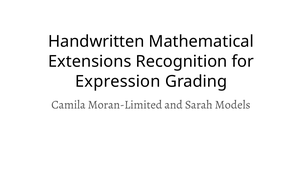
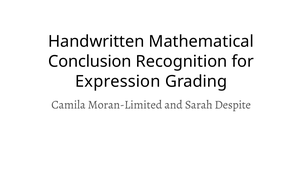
Extensions: Extensions -> Conclusion
Models: Models -> Despite
